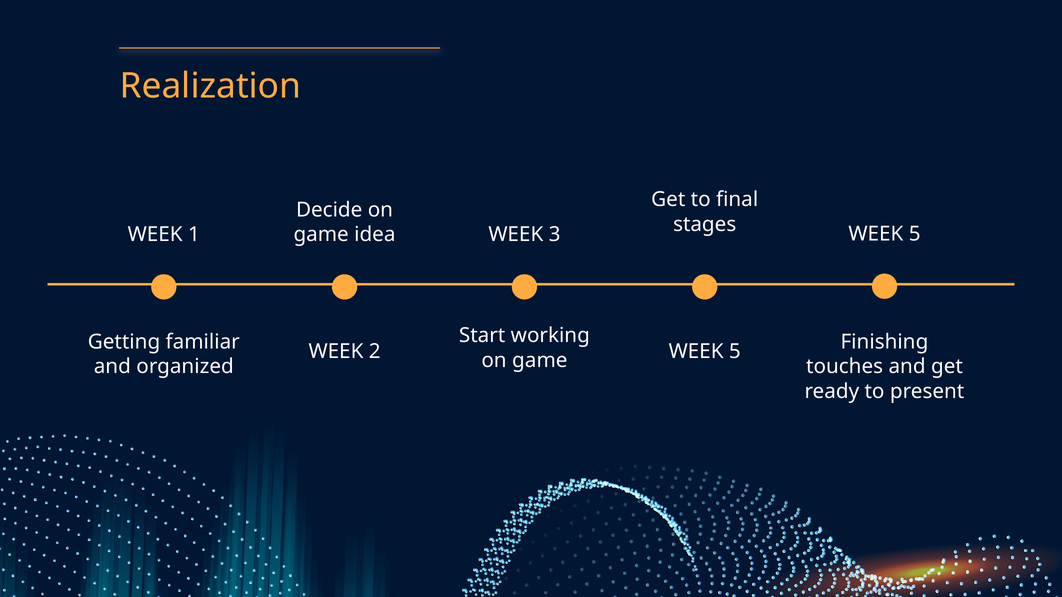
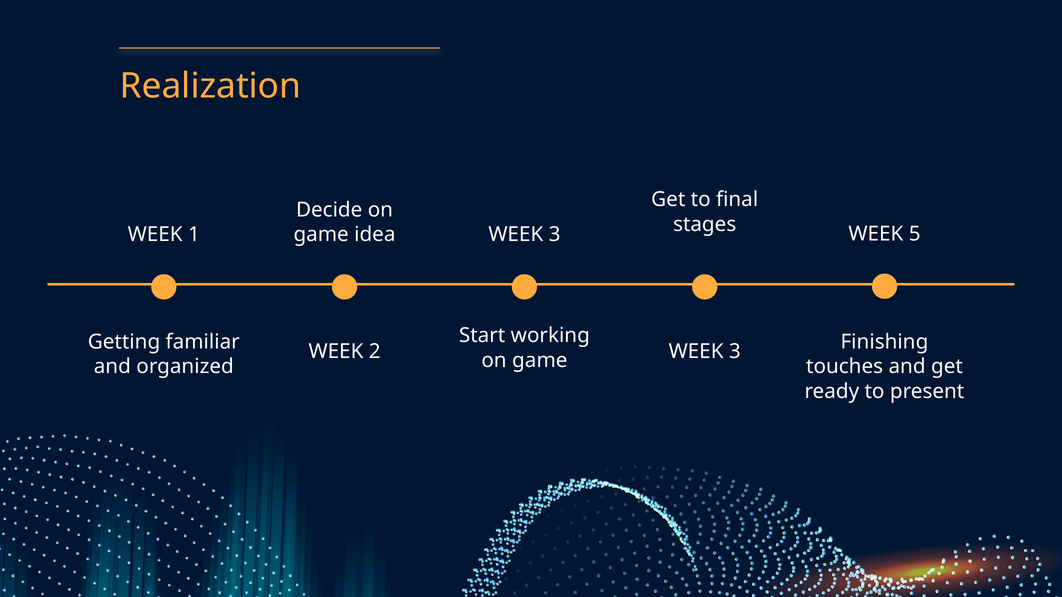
5 at (735, 352): 5 -> 3
